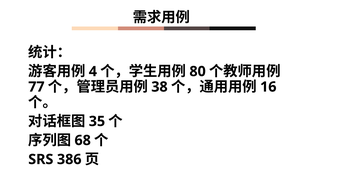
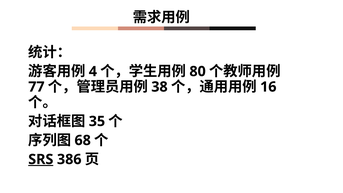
SRS underline: none -> present
